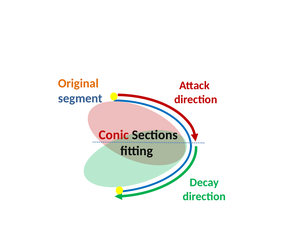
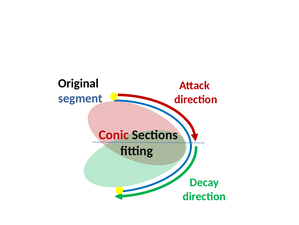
Original colour: orange -> black
